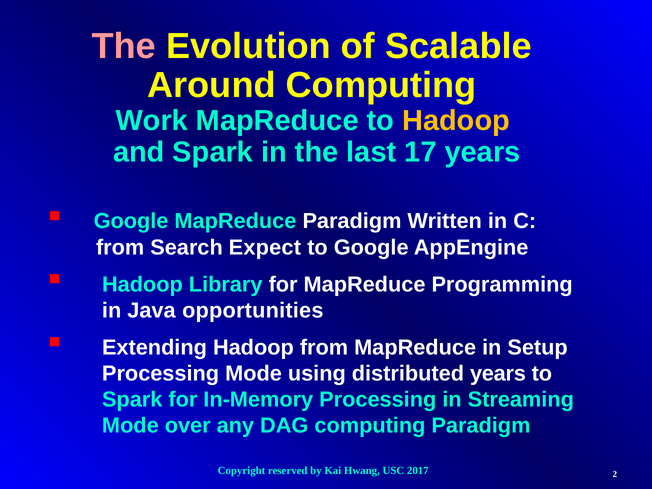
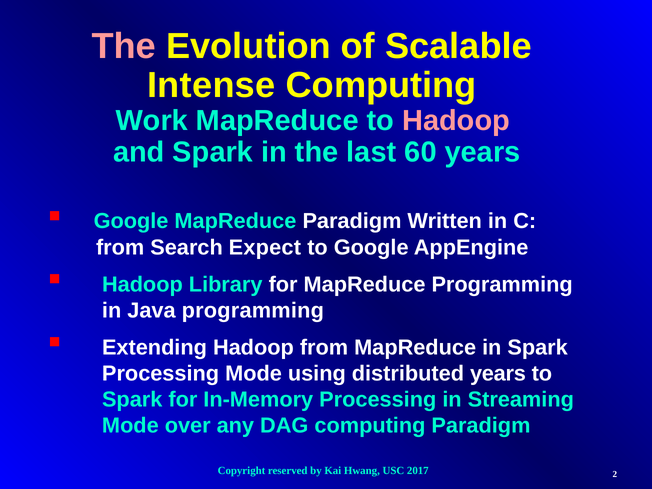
Around: Around -> Intense
Hadoop at (456, 121) colour: yellow -> pink
17: 17 -> 60
Java opportunities: opportunities -> programming
in Setup: Setup -> Spark
